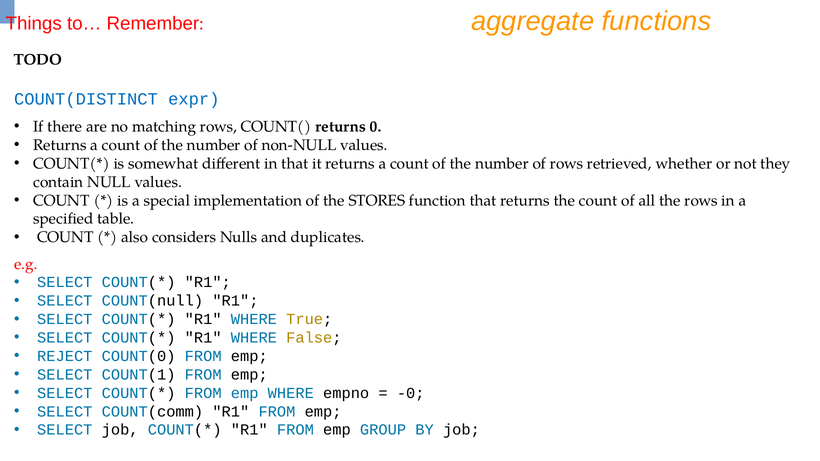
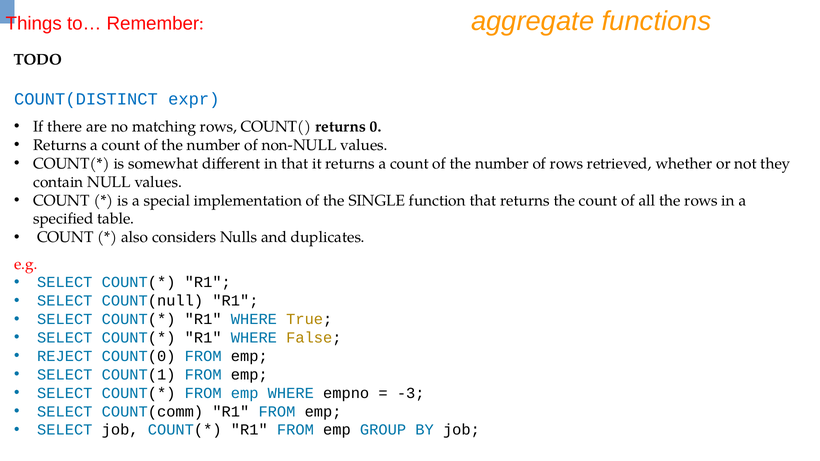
STORES: STORES -> SINGLE
-0: -0 -> -3
